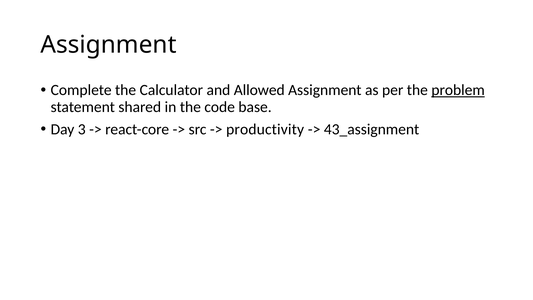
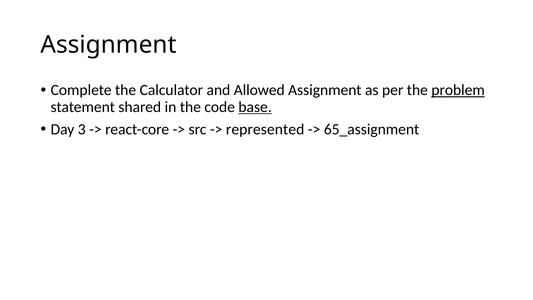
base underline: none -> present
productivity: productivity -> represented
43_assignment: 43_assignment -> 65_assignment
